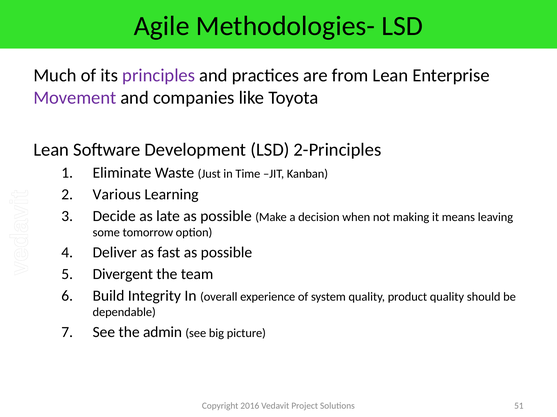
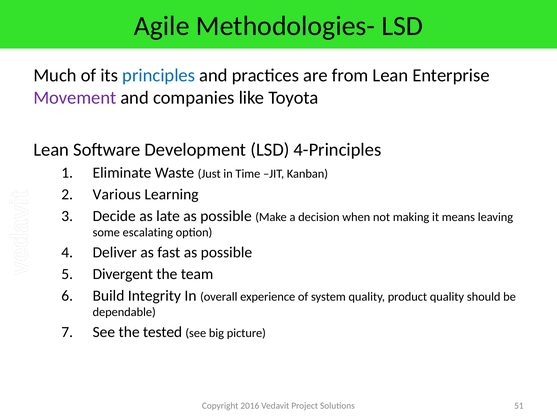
principles colour: purple -> blue
2-Principles: 2-Principles -> 4-Principles
tomorrow: tomorrow -> escalating
admin: admin -> tested
